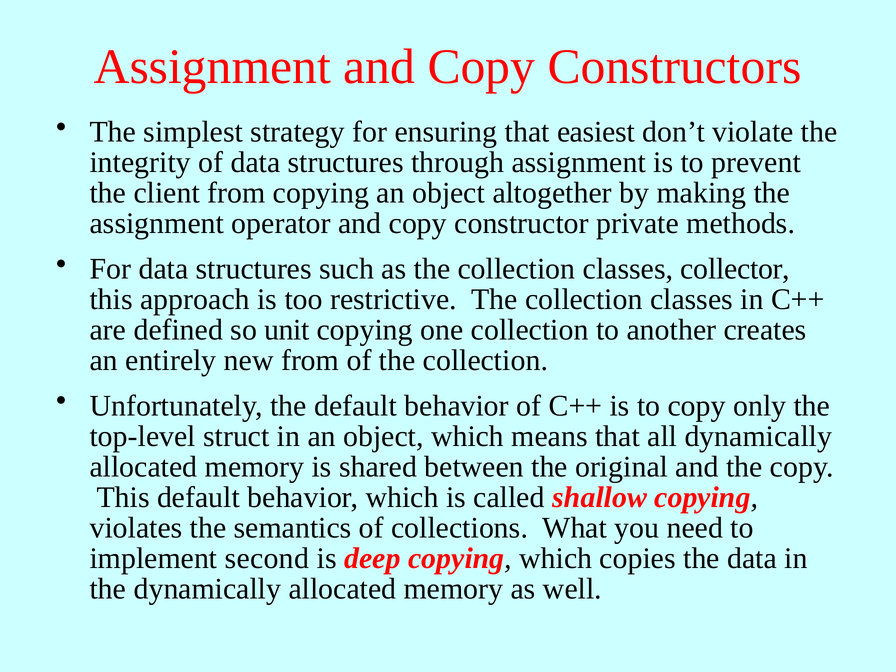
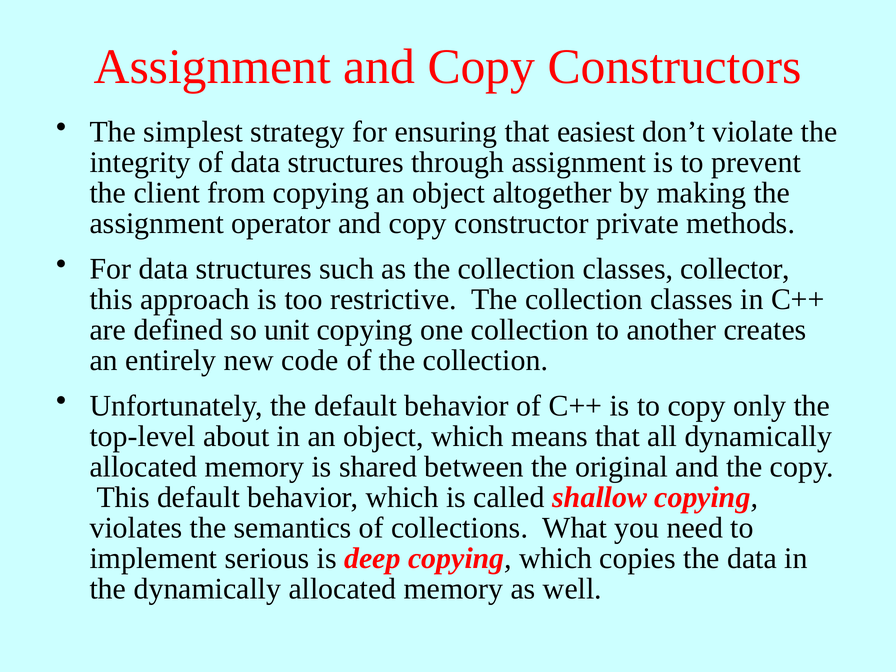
new from: from -> code
struct: struct -> about
second: second -> serious
